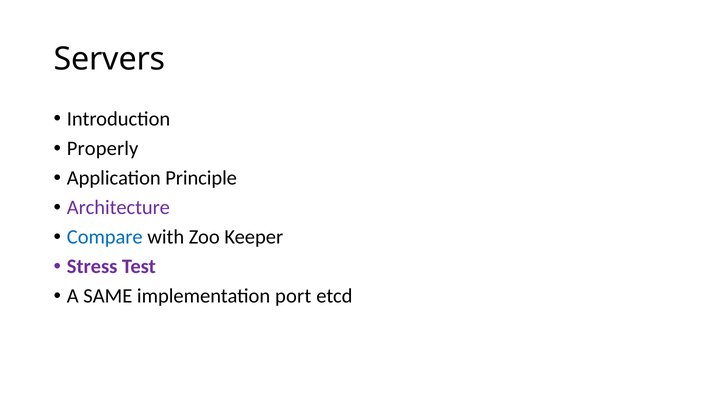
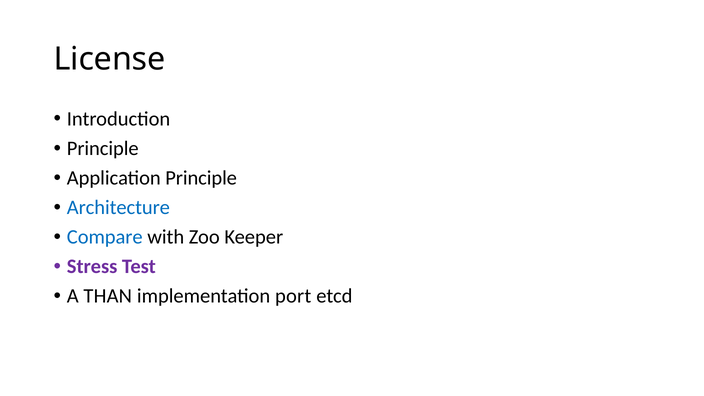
Servers: Servers -> License
Properly at (103, 149): Properly -> Principle
Architecture colour: purple -> blue
SAME: SAME -> THAN
